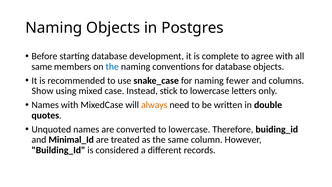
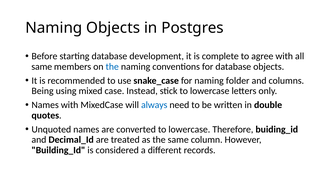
fewer: fewer -> folder
Show: Show -> Being
always colour: orange -> blue
Minimal_Id: Minimal_Id -> Decimal_Id
